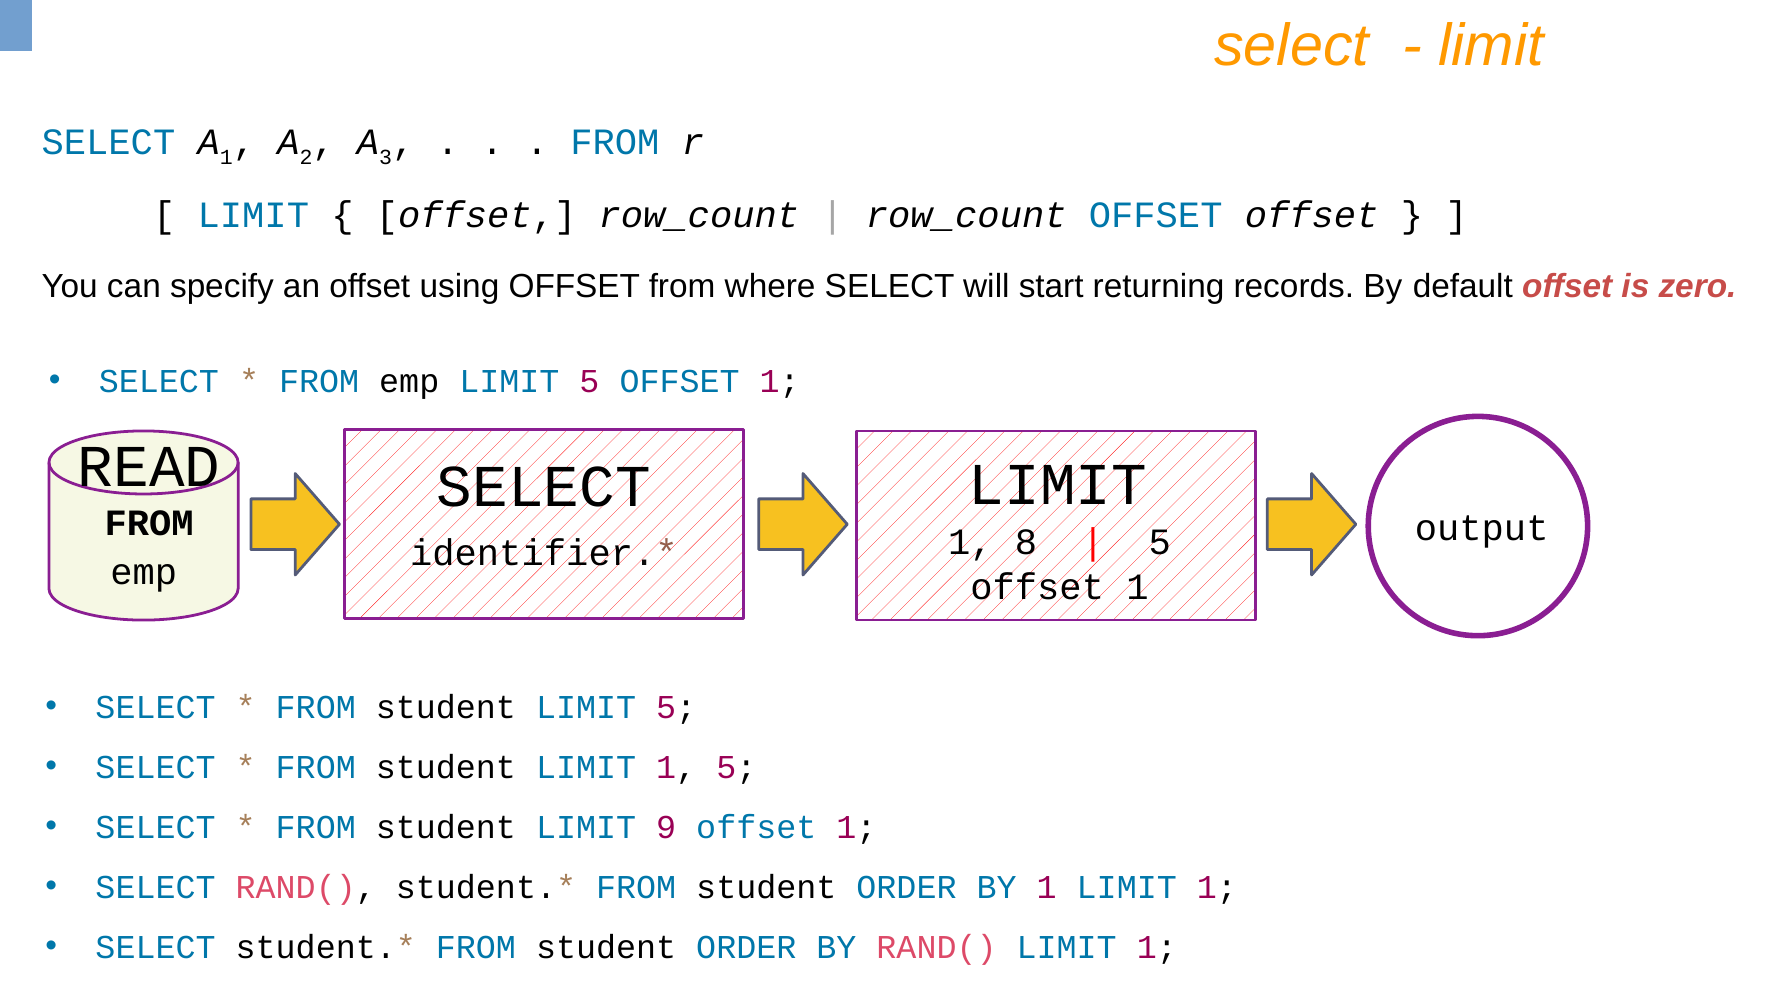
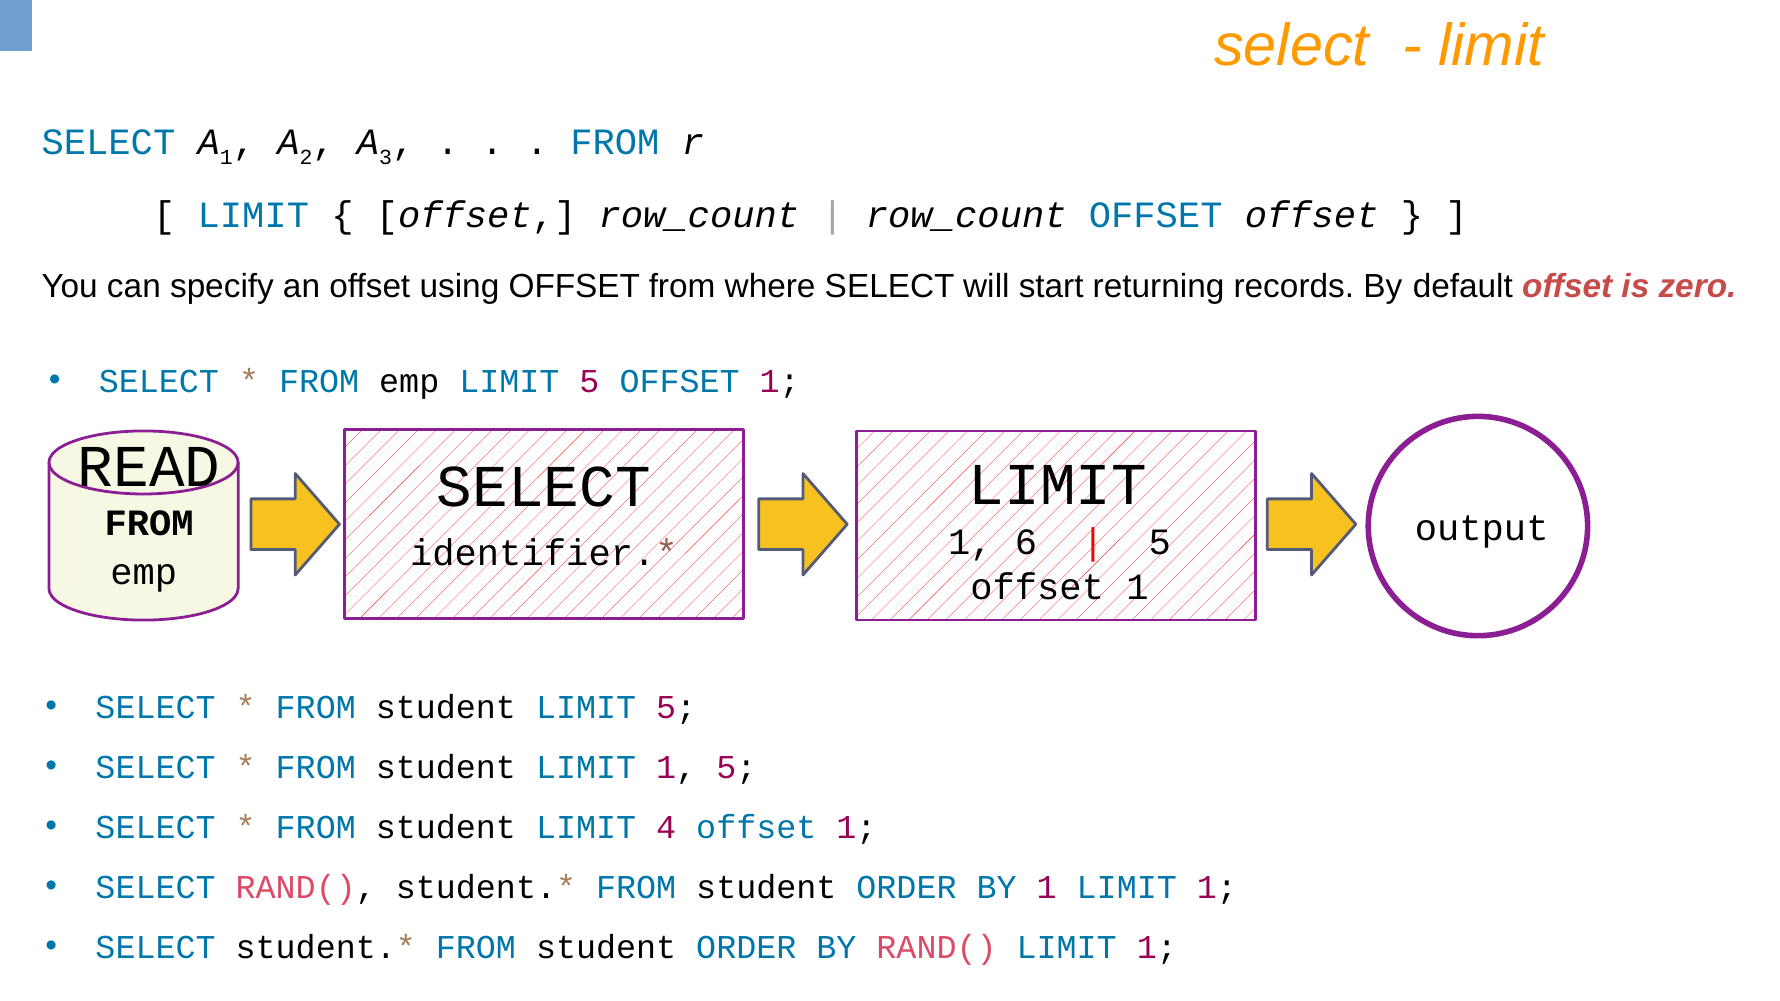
8: 8 -> 6
9: 9 -> 4
